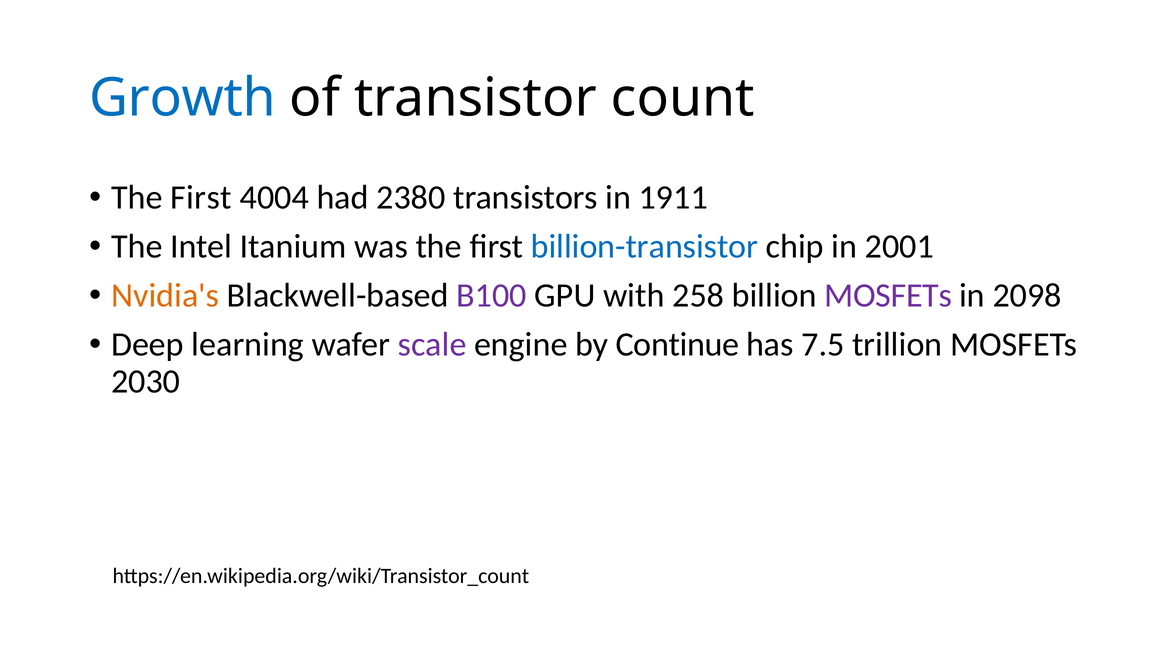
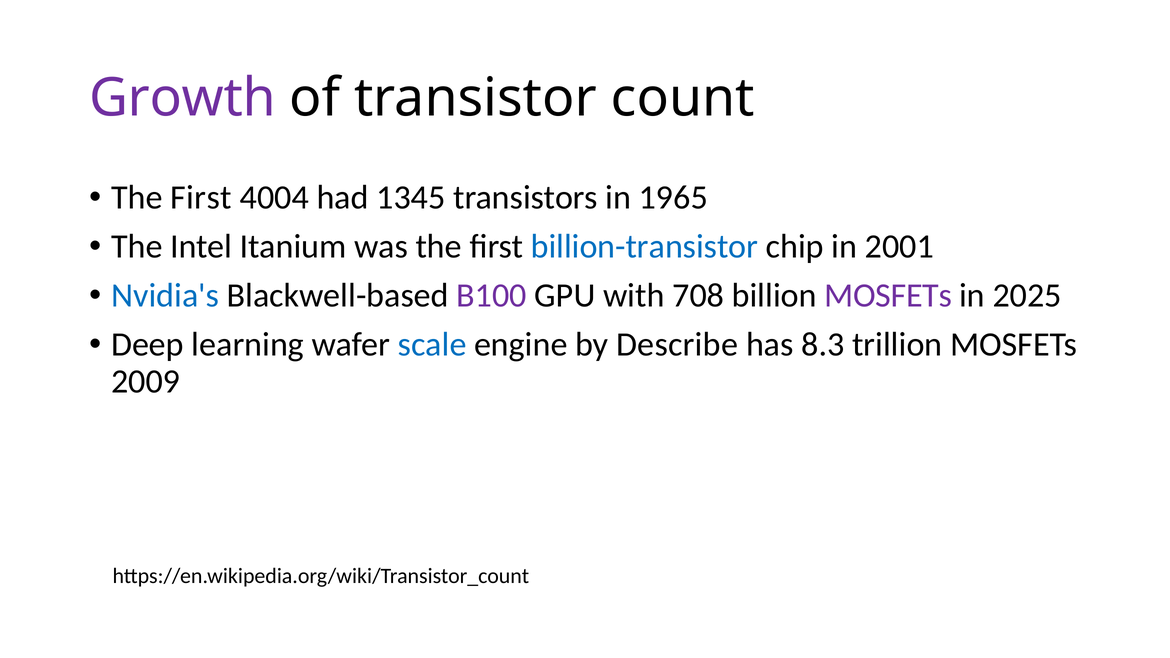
Growth colour: blue -> purple
2380: 2380 -> 1345
1911: 1911 -> 1965
Nvidia's colour: orange -> blue
258: 258 -> 708
2098: 2098 -> 2025
scale colour: purple -> blue
Continue: Continue -> Describe
7.5: 7.5 -> 8.3
2030: 2030 -> 2009
